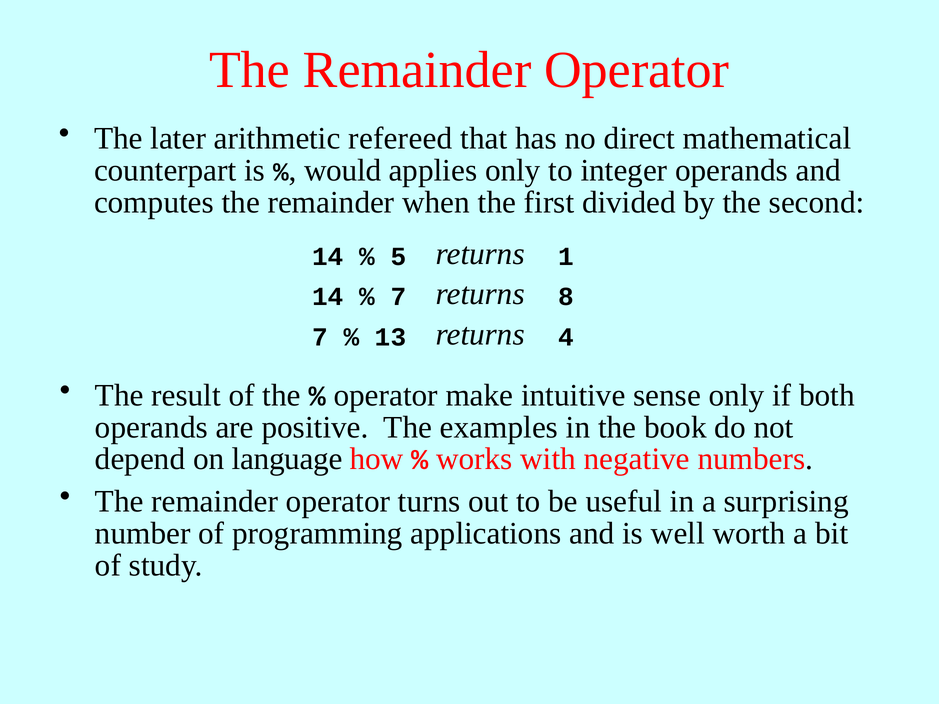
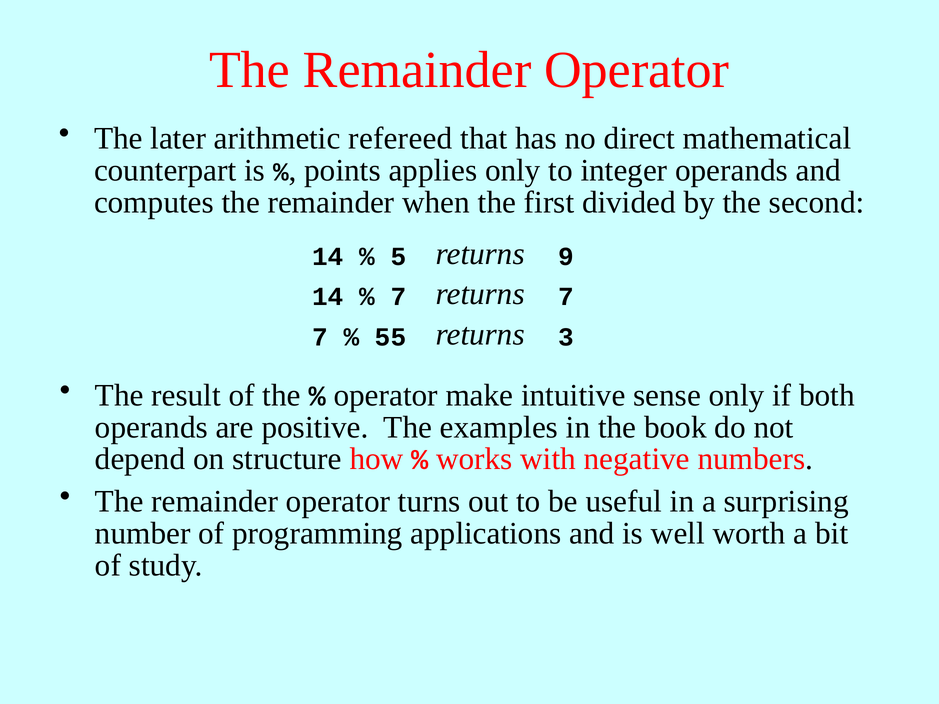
would: would -> points
1: 1 -> 9
returns 8: 8 -> 7
13: 13 -> 55
4: 4 -> 3
language: language -> structure
